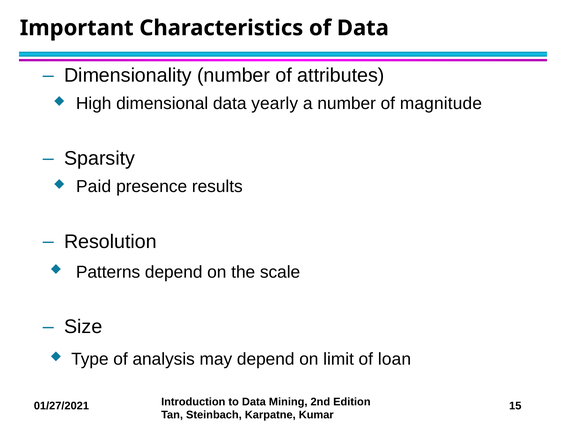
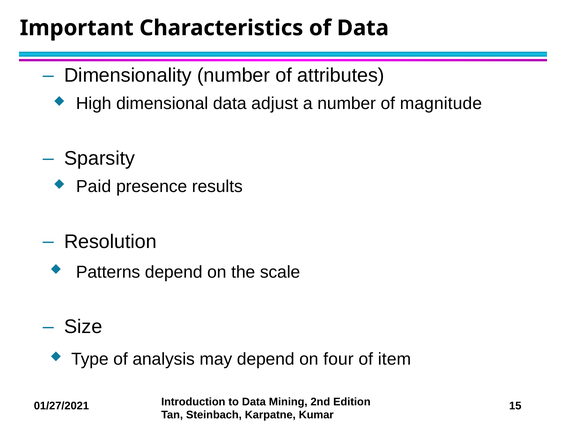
yearly: yearly -> adjust
limit: limit -> four
loan: loan -> item
